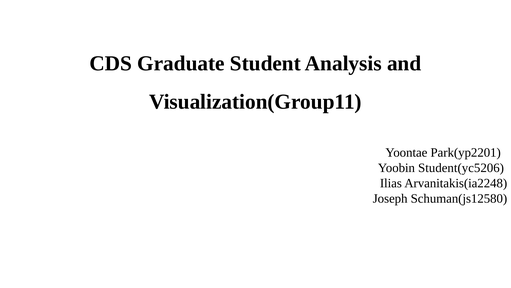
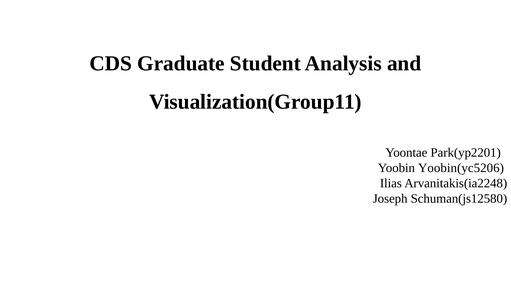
Student(yc5206: Student(yc5206 -> Yoobin(yc5206
